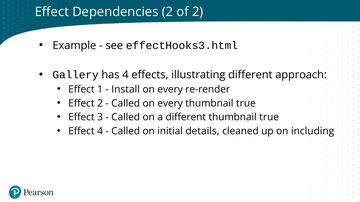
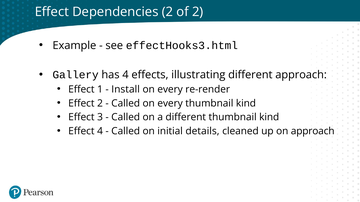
every thumbnail true: true -> kind
different thumbnail true: true -> kind
on including: including -> approach
